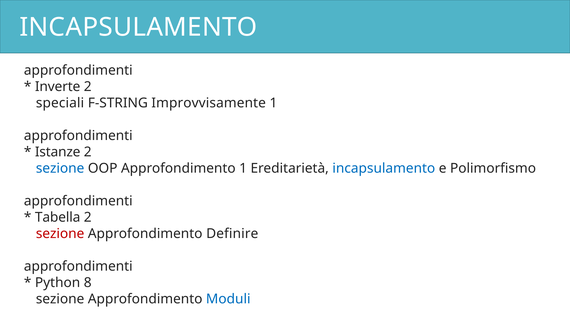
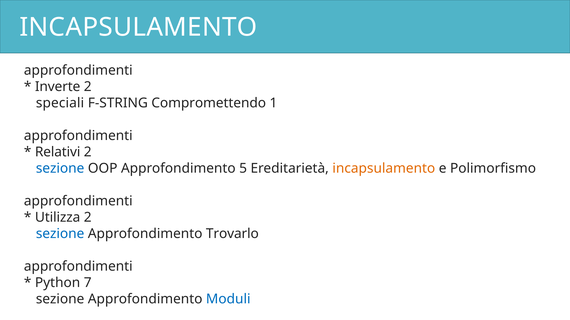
Improvvisamente: Improvvisamente -> Compromettendo
Istanze: Istanze -> Relativi
Approfondimento 1: 1 -> 5
incapsulamento at (384, 169) colour: blue -> orange
Tabella: Tabella -> Utilizza
sezione at (60, 234) colour: red -> blue
Definire: Definire -> Trovarlo
8: 8 -> 7
